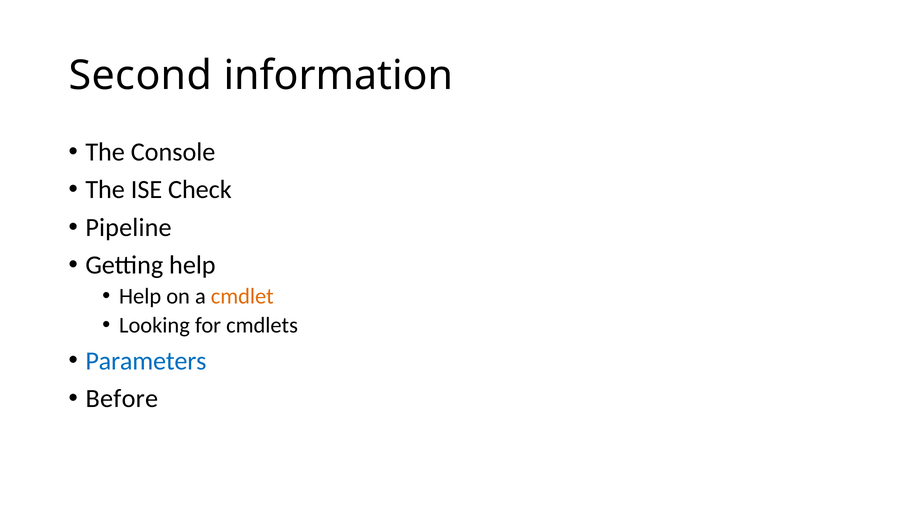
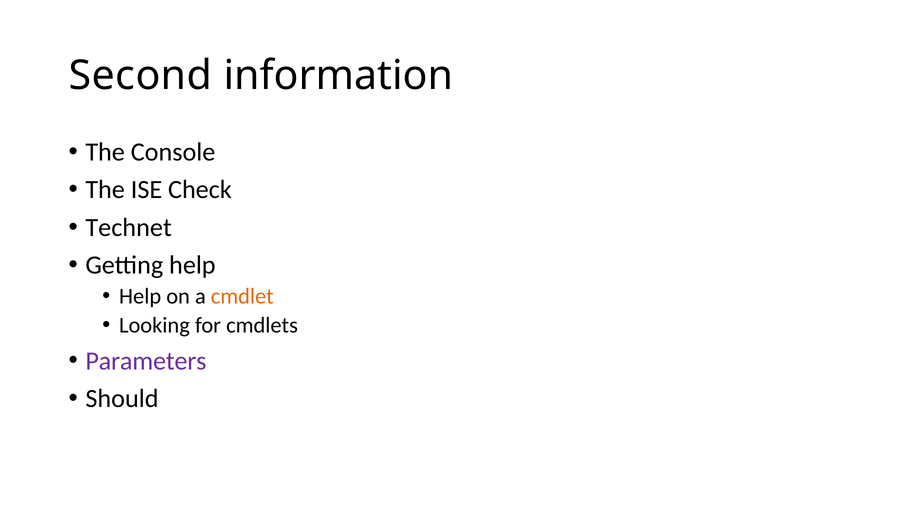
Pipeline: Pipeline -> Technet
Parameters colour: blue -> purple
Before: Before -> Should
